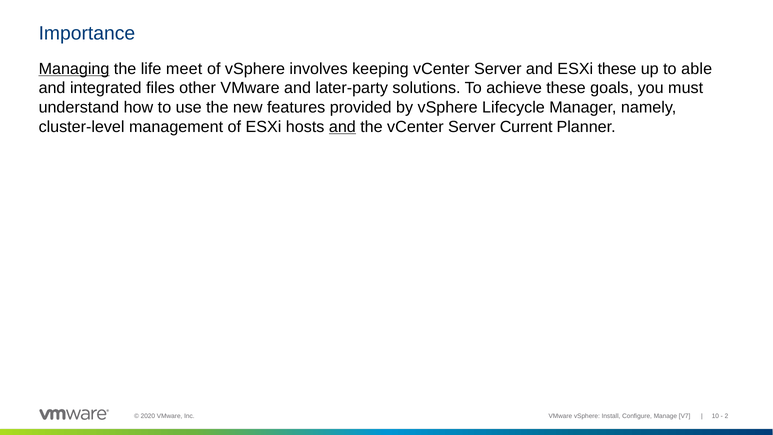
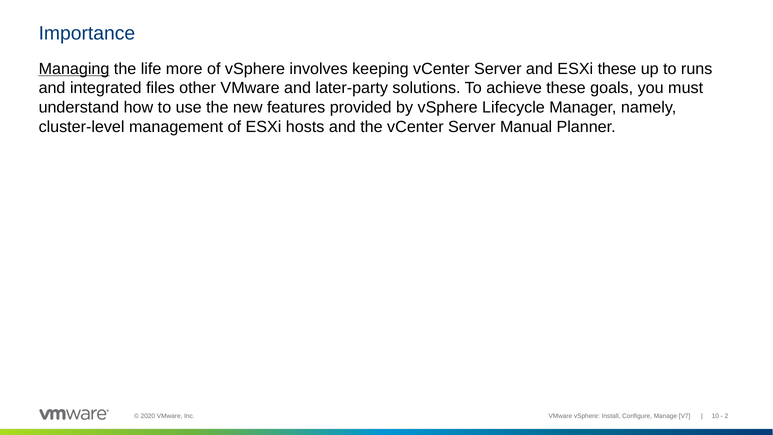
meet: meet -> more
able: able -> runs
and at (342, 127) underline: present -> none
Current: Current -> Manual
